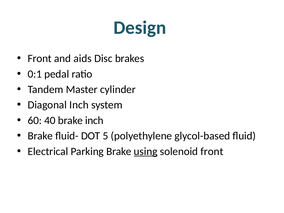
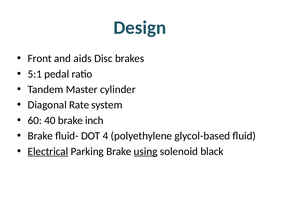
0:1: 0:1 -> 5:1
Diagonal Inch: Inch -> Rate
5: 5 -> 4
Electrical underline: none -> present
solenoid front: front -> black
